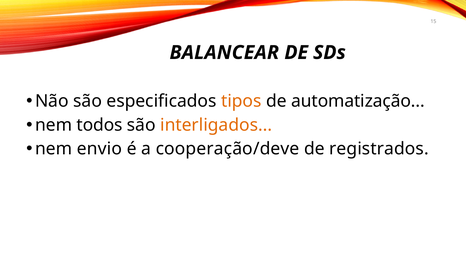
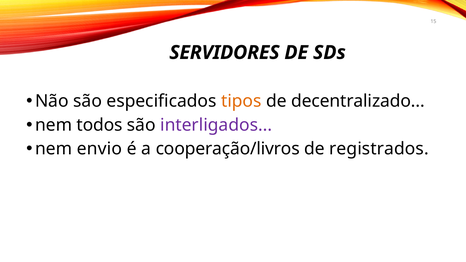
BALANCEAR: BALANCEAR -> SERVIDORES
automatização: automatização -> decentralizado
interligados colour: orange -> purple
cooperação/deve: cooperação/deve -> cooperação/livros
